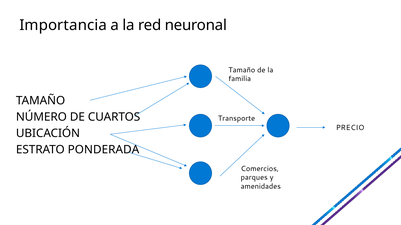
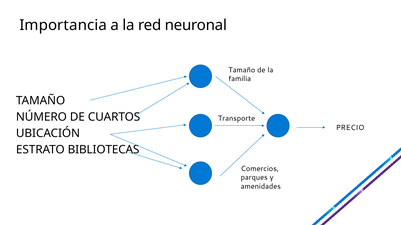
PONDERADA: PONDERADA -> BIBLIOTECAS
